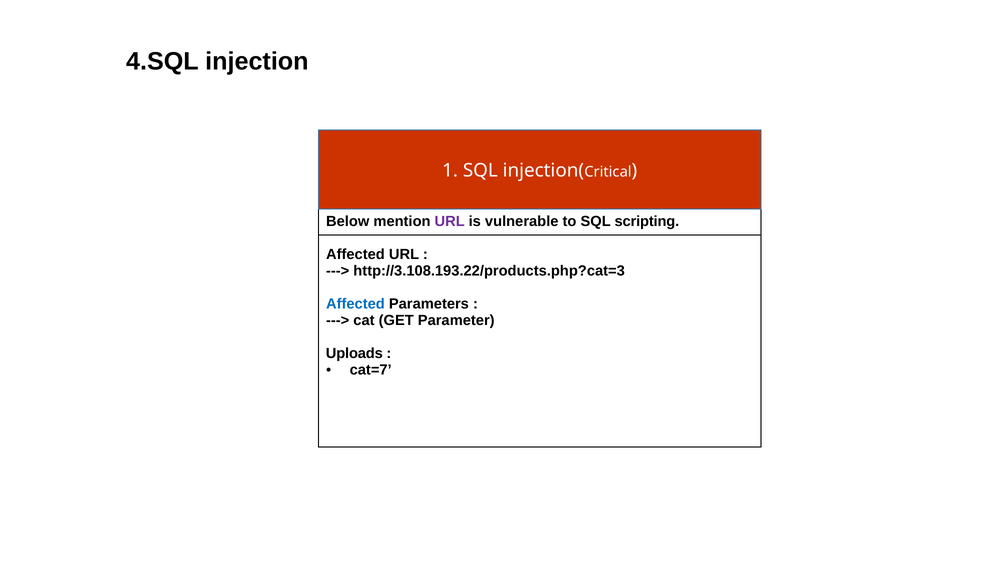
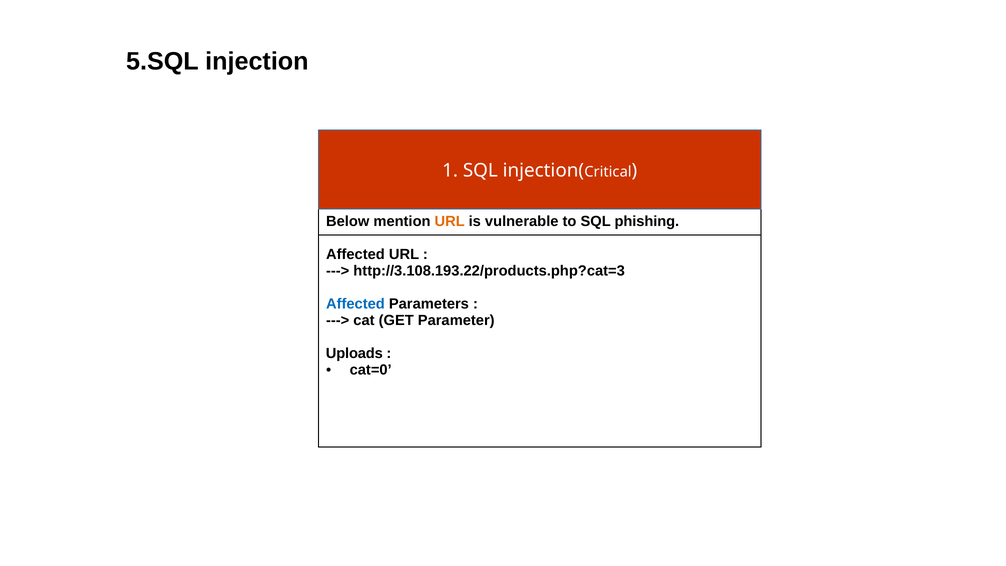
4.SQL: 4.SQL -> 5.SQL
URL at (450, 221) colour: purple -> orange
scripting: scripting -> phishing
cat=7: cat=7 -> cat=0
